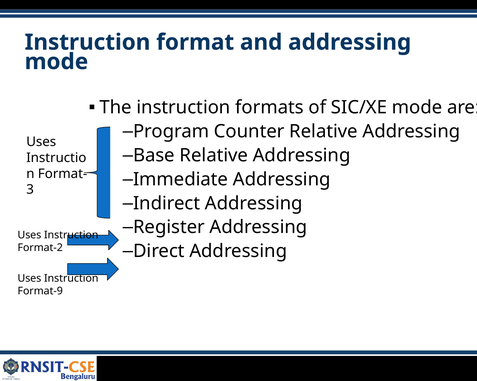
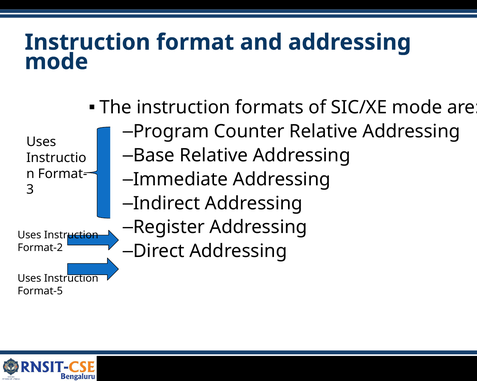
Format-9: Format-9 -> Format-5
